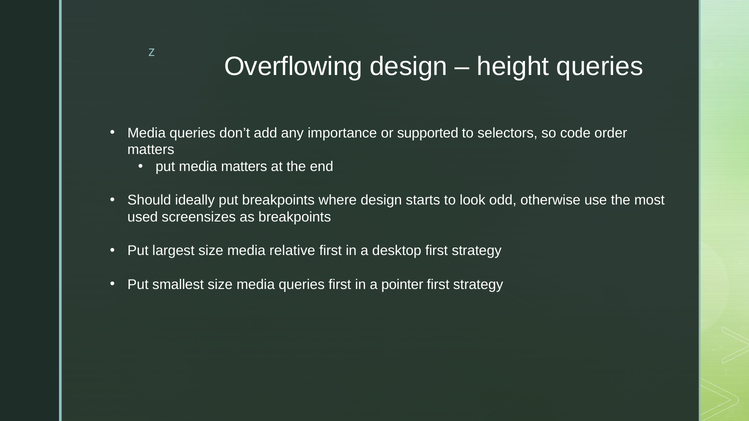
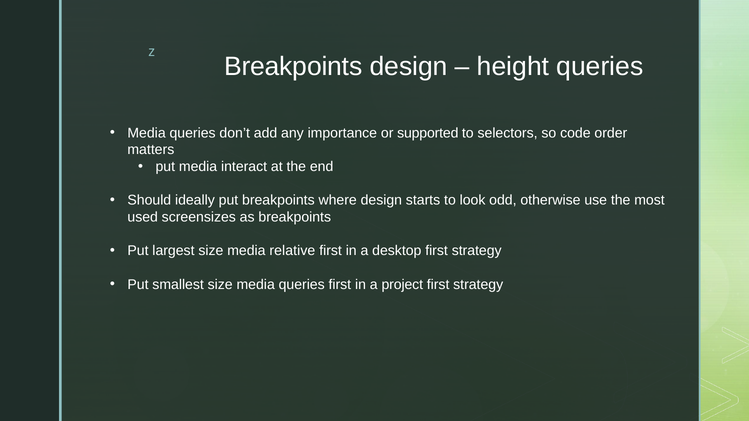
Overflowing at (293, 67): Overflowing -> Breakpoints
media matters: matters -> interact
pointer: pointer -> project
